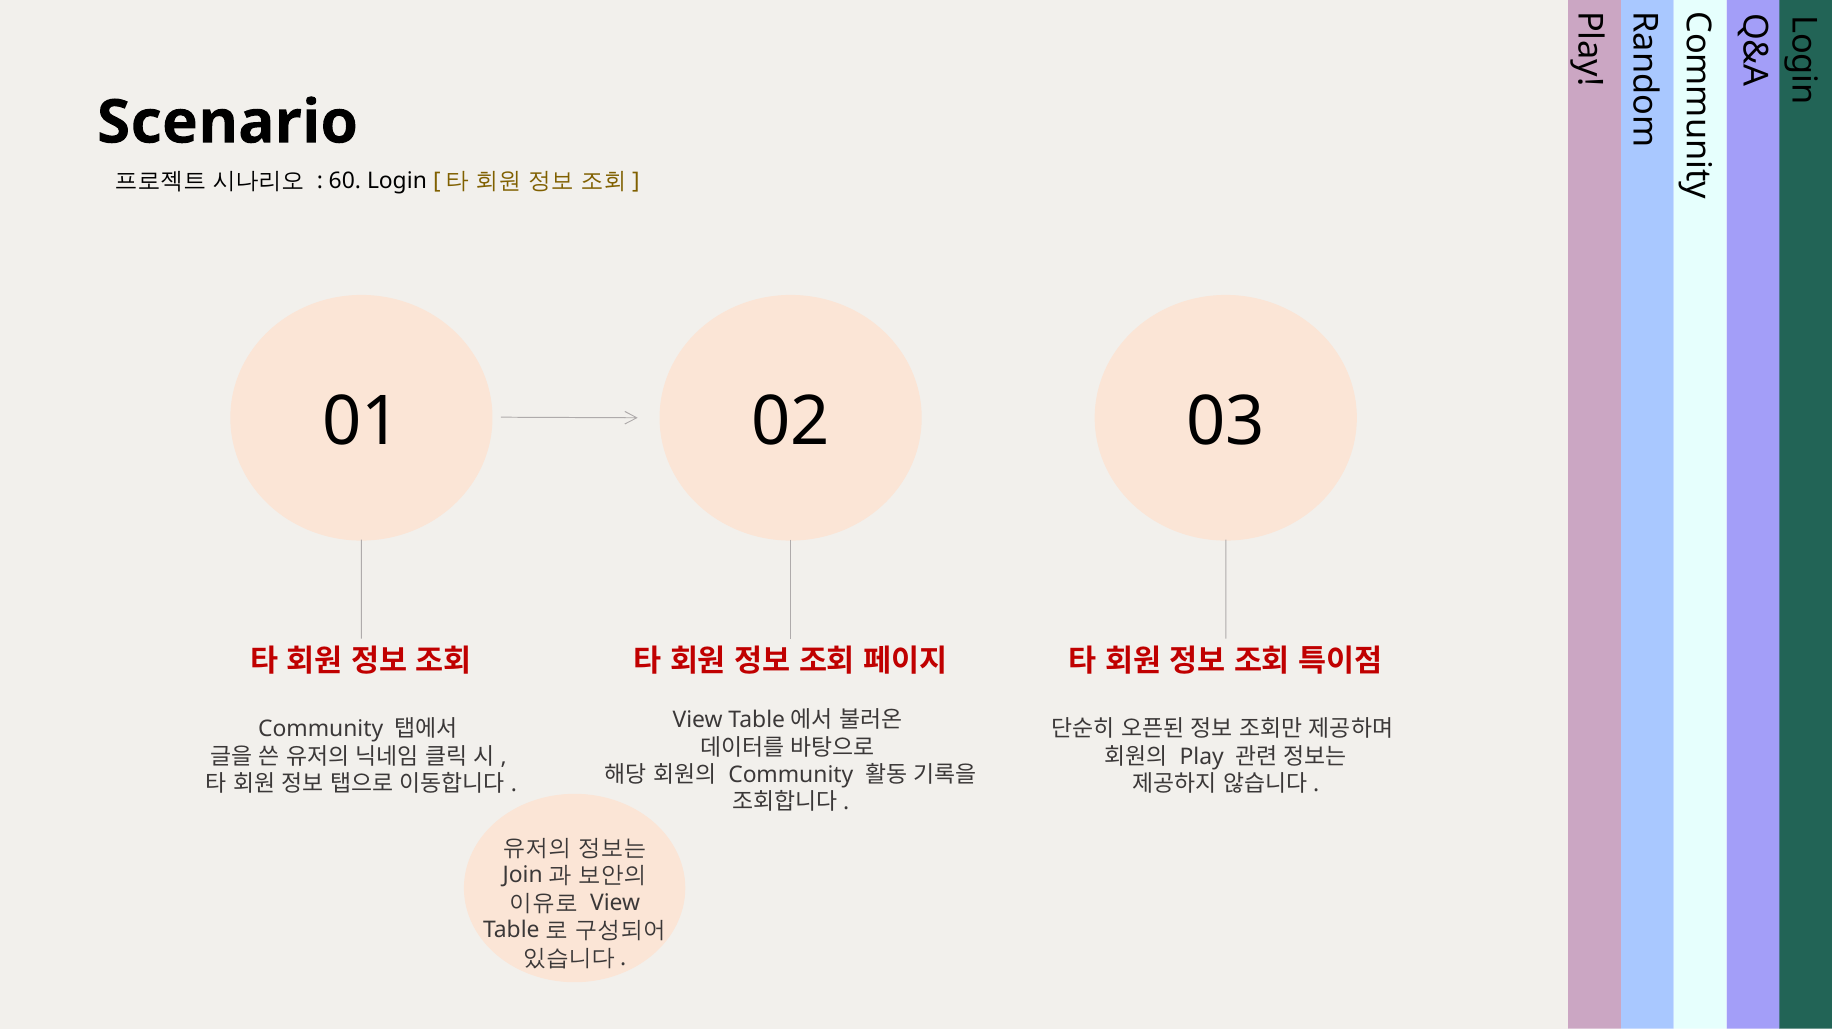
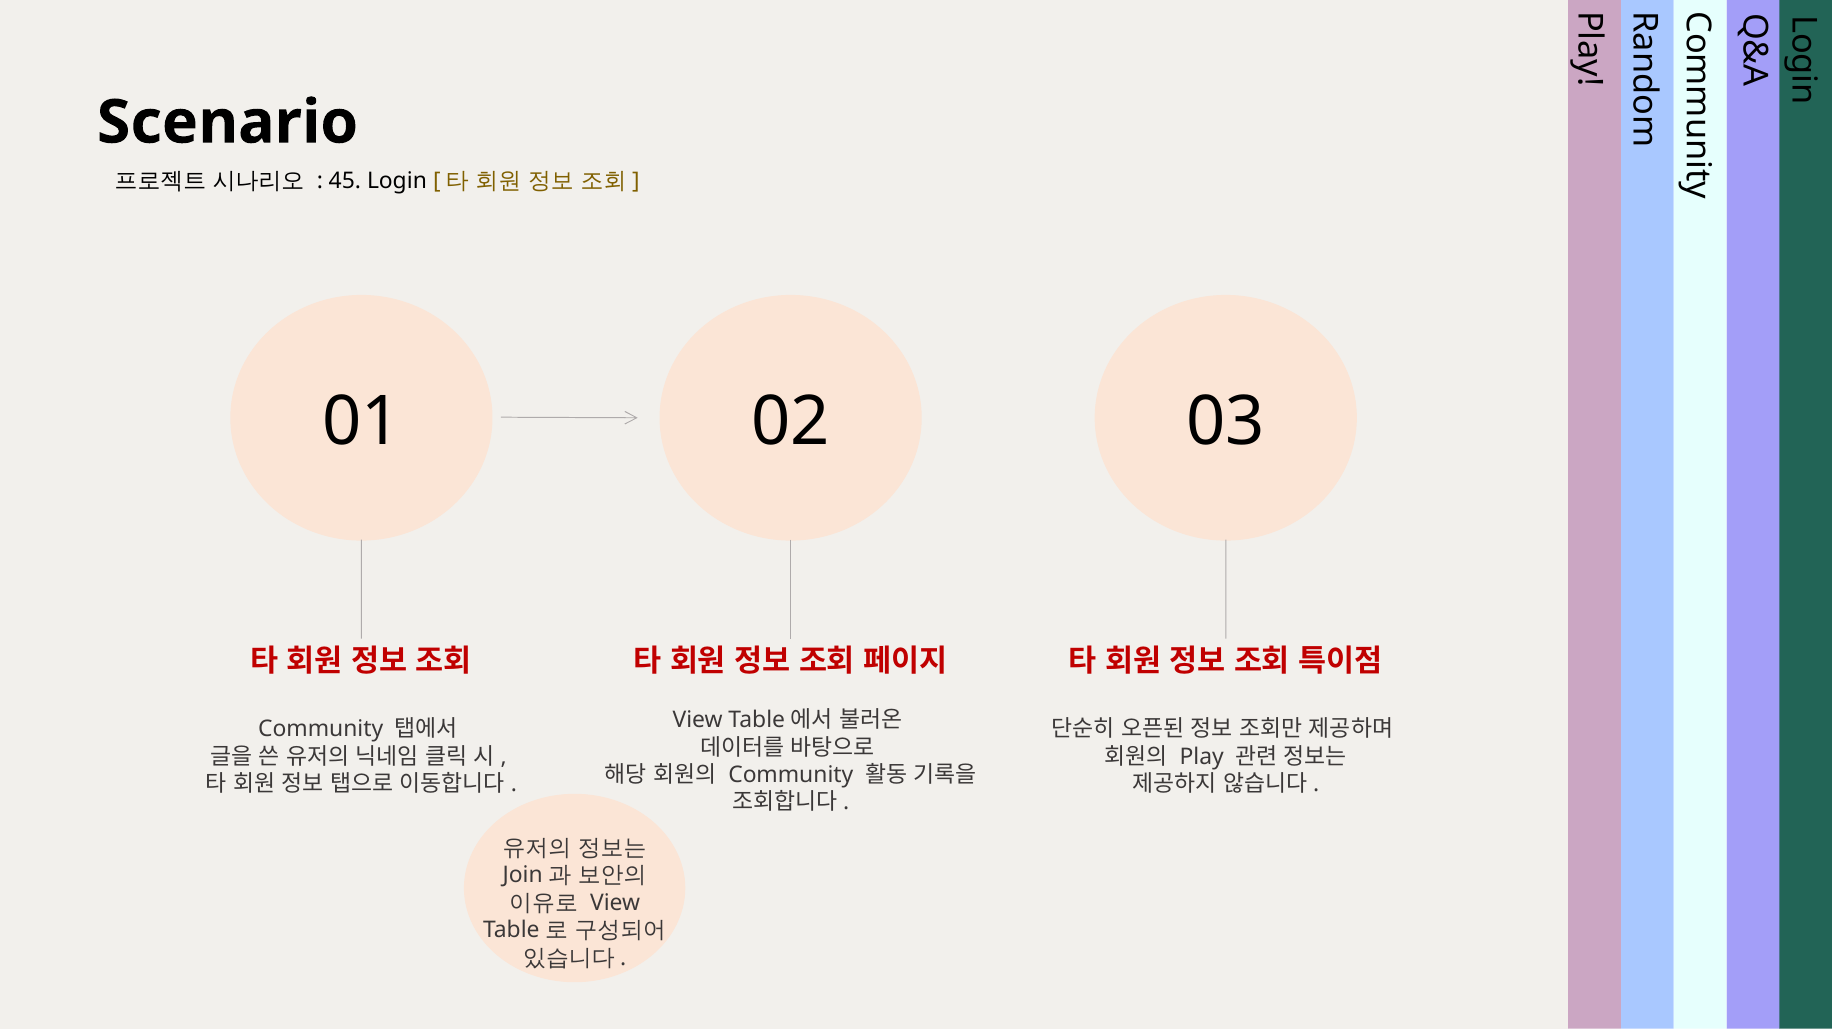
60: 60 -> 45
